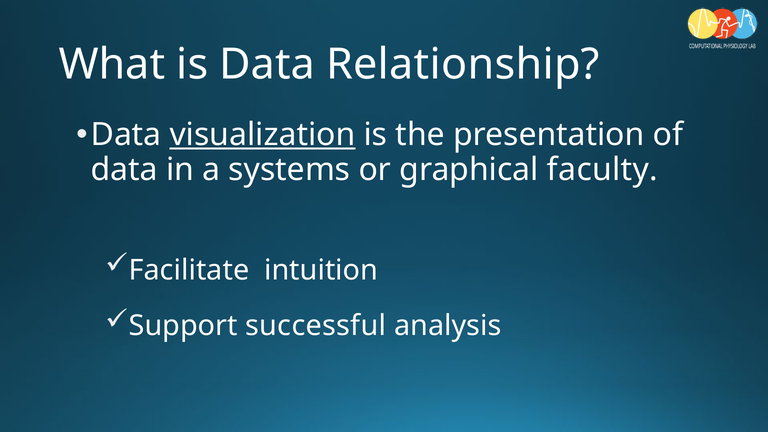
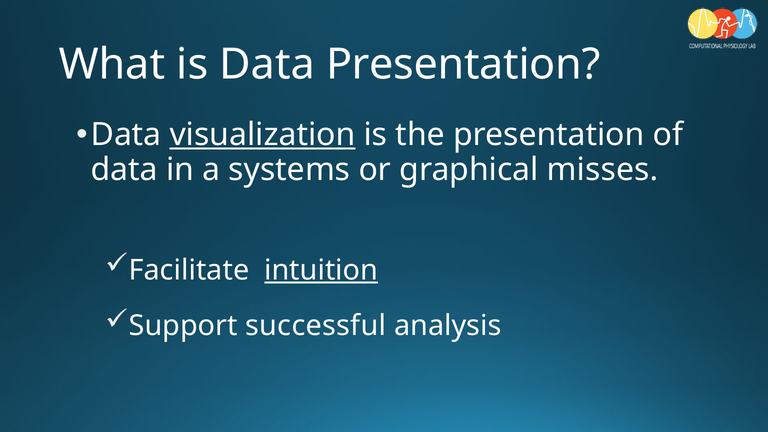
Data Relationship: Relationship -> Presentation
faculty: faculty -> misses
intuition underline: none -> present
